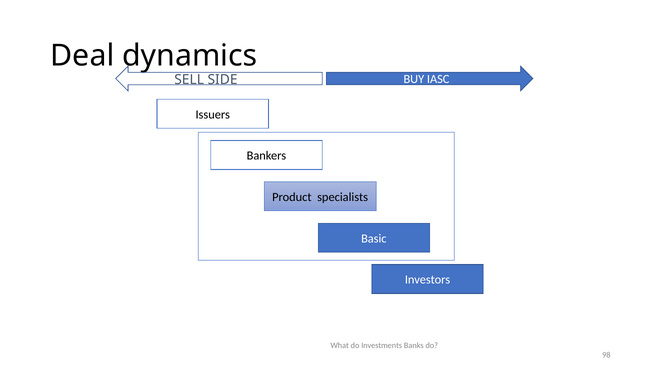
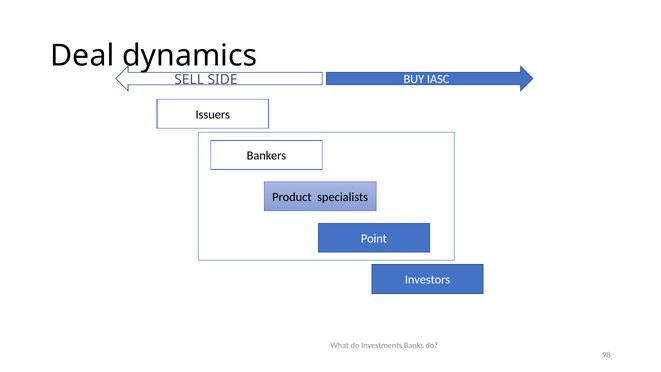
Basic: Basic -> Point
